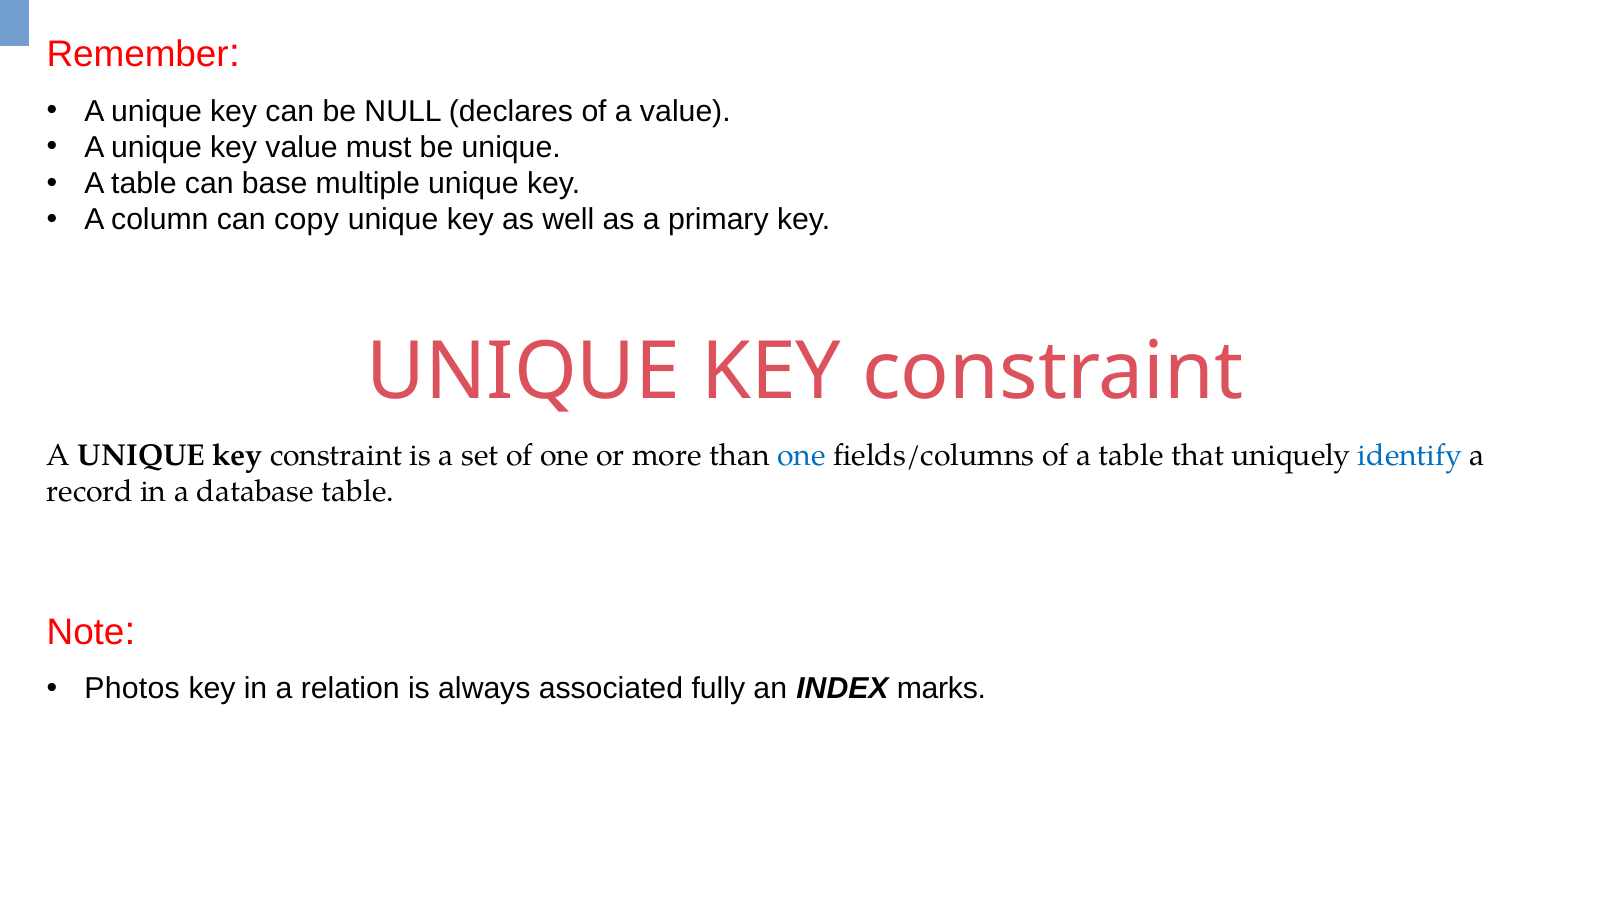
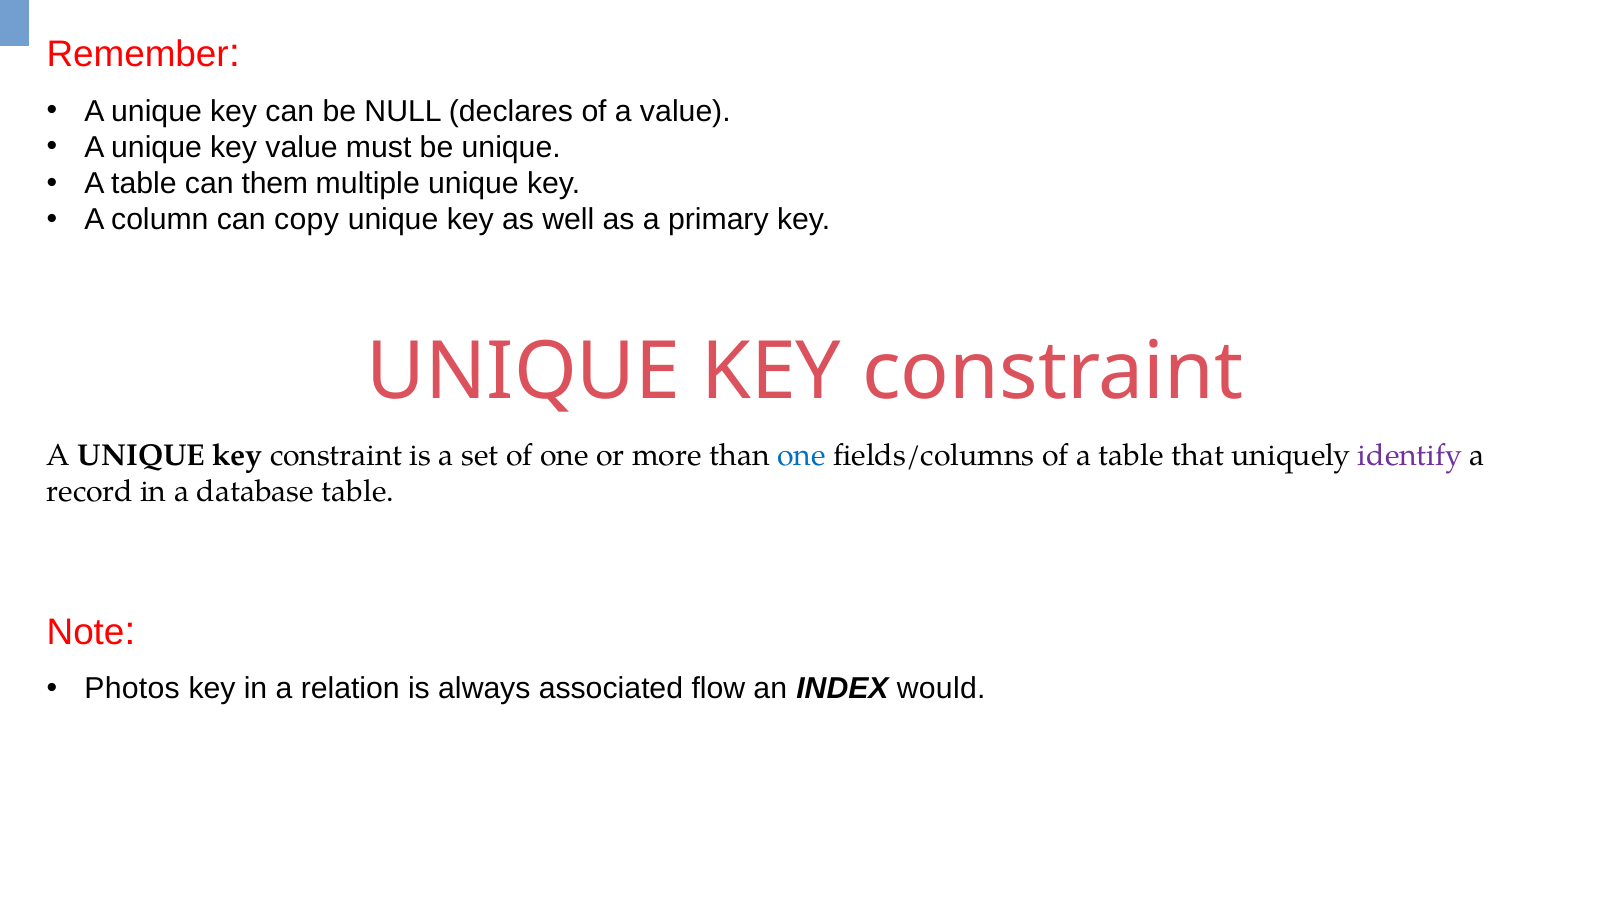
base: base -> them
identify colour: blue -> purple
fully: fully -> flow
marks: marks -> would
